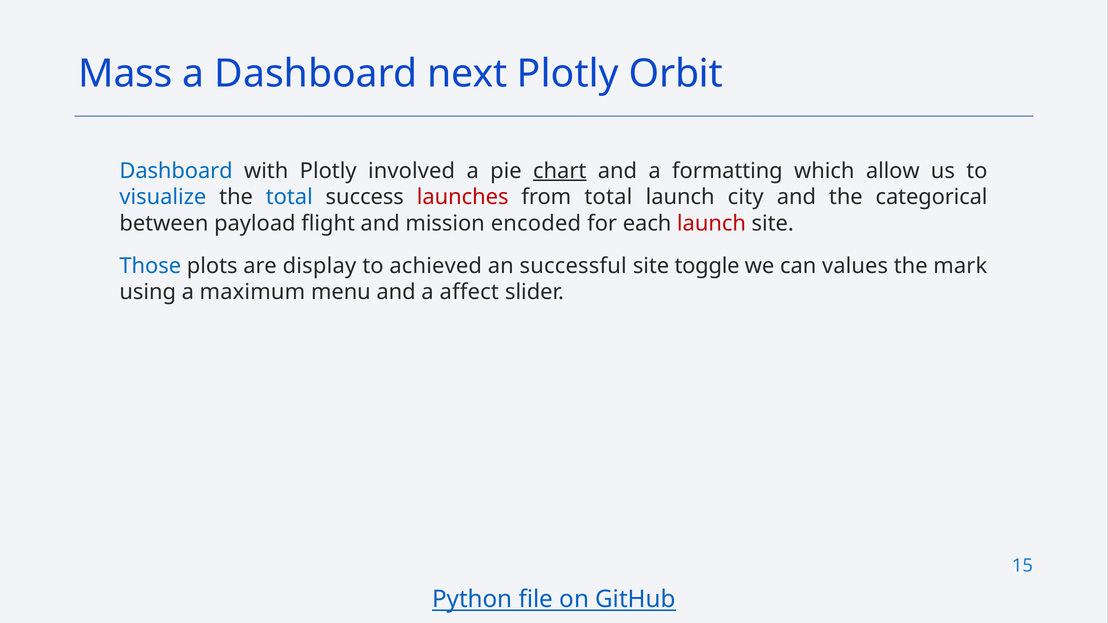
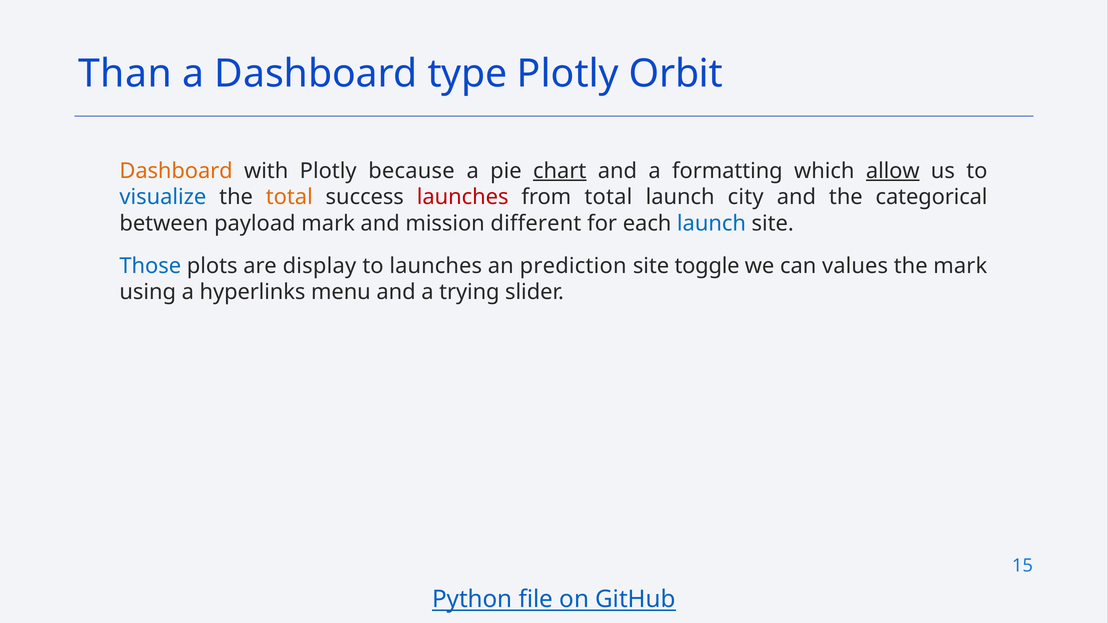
Mass: Mass -> Than
next: next -> type
Dashboard at (176, 171) colour: blue -> orange
involved: involved -> because
allow underline: none -> present
total at (289, 197) colour: blue -> orange
payload flight: flight -> mark
encoded: encoded -> different
launch at (711, 224) colour: red -> blue
to achieved: achieved -> launches
successful: successful -> prediction
maximum: maximum -> hyperlinks
affect: affect -> trying
